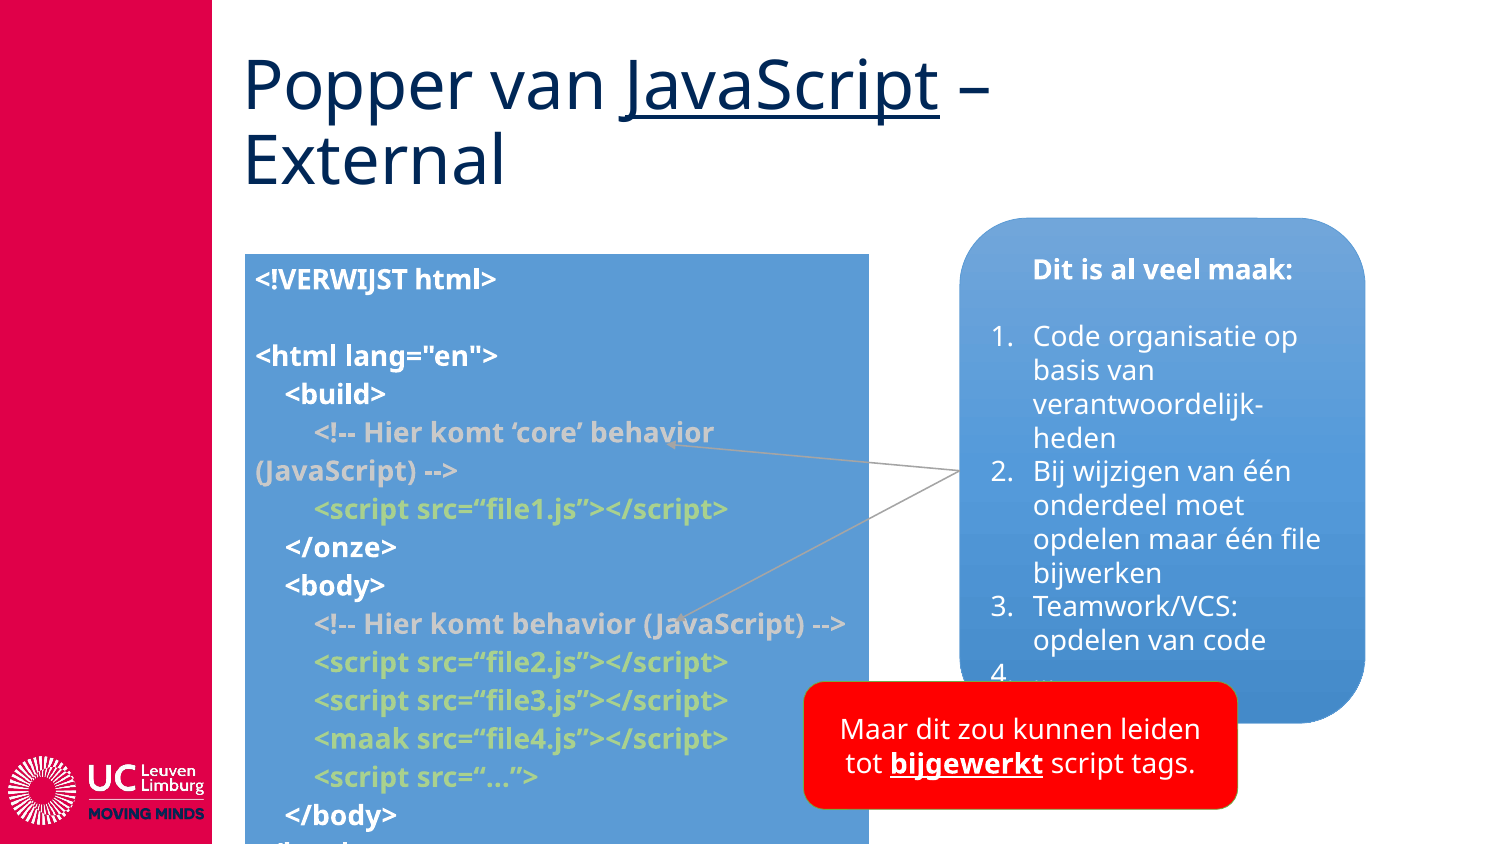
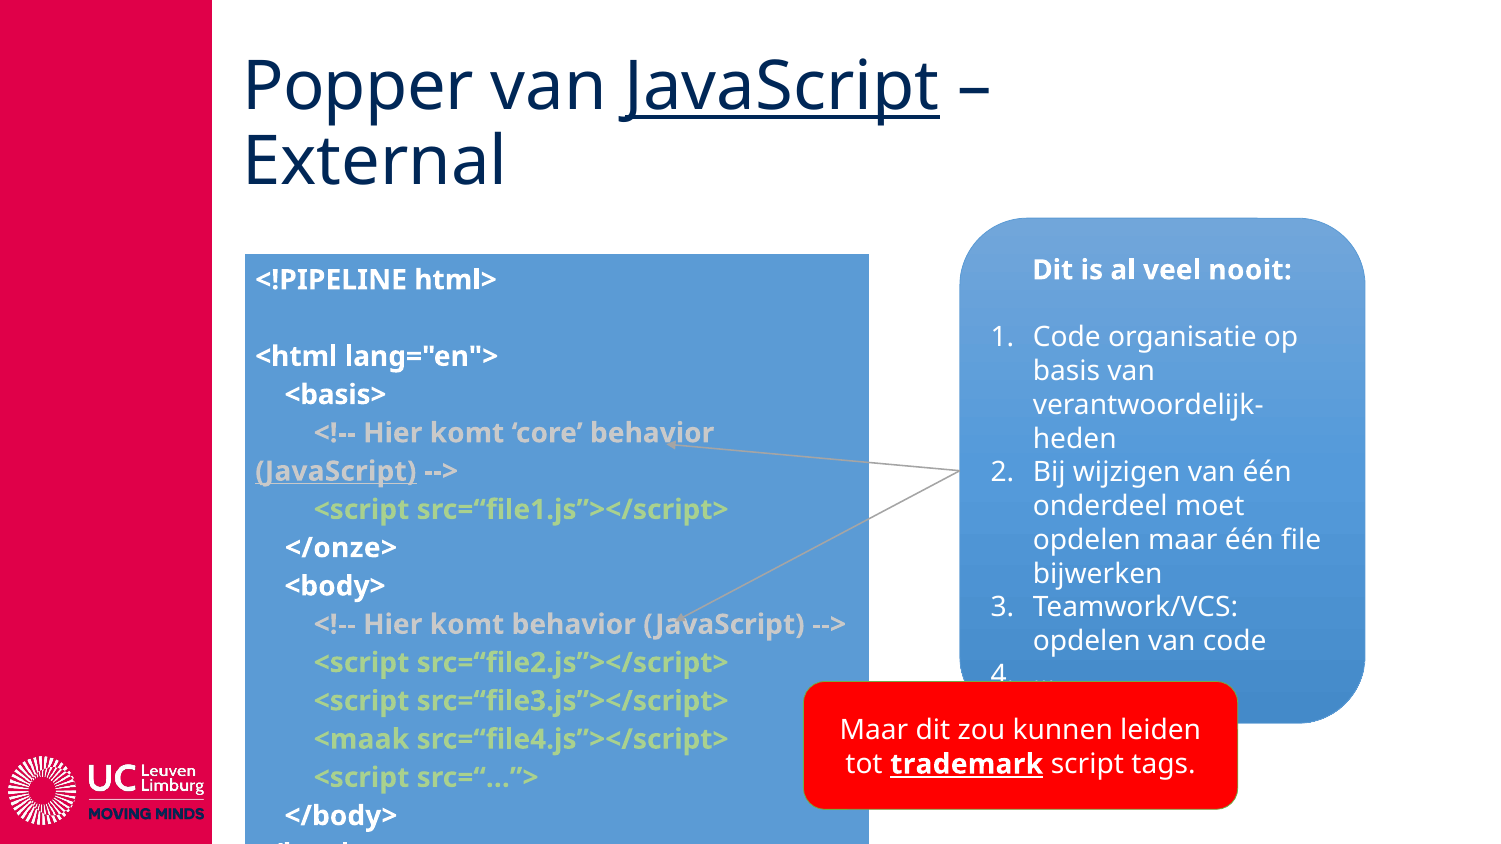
maak: maak -> nooit
<!VERWIJST: <!VERWIJST -> <!PIPELINE
<build>: <build> -> <basis>
JavaScript at (336, 472) underline: none -> present
bijgewerkt: bijgewerkt -> trademark
